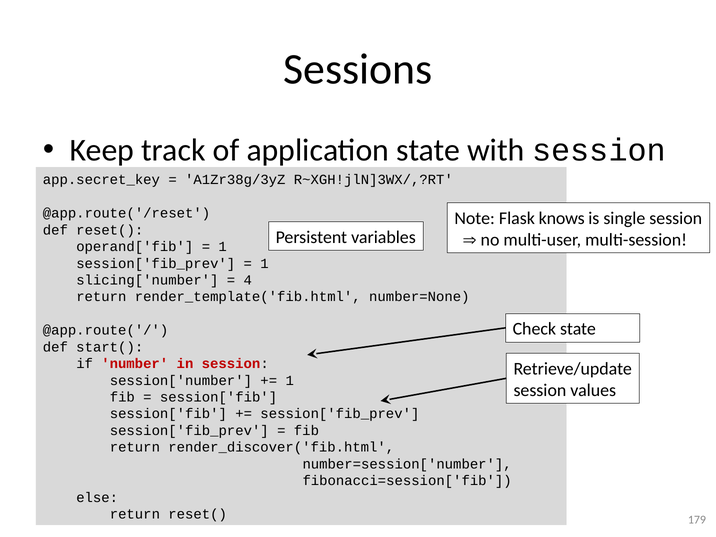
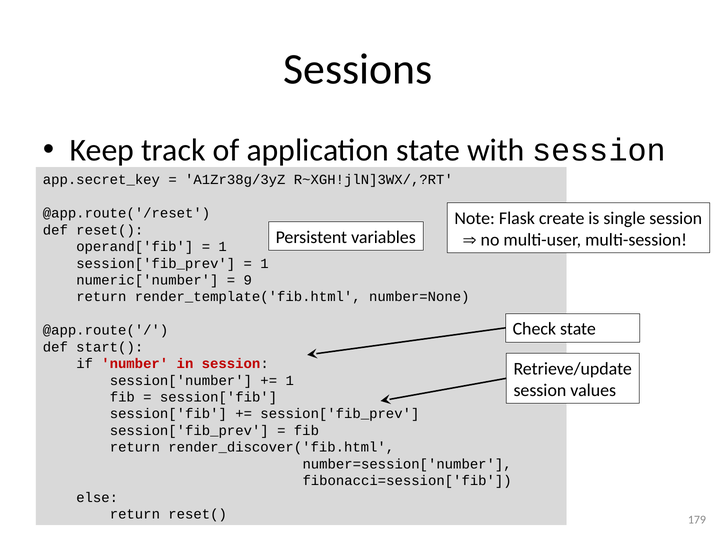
knows: knows -> create
slicing['number: slicing['number -> numeric['number
4: 4 -> 9
